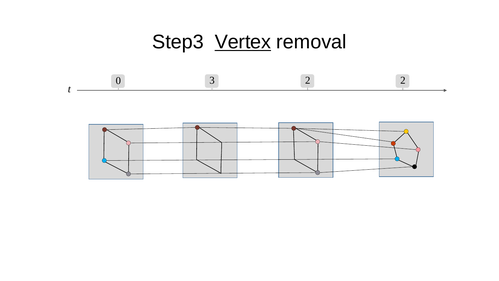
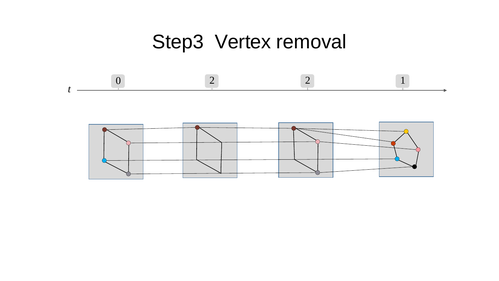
Vertex underline: present -> none
0 3: 3 -> 2
2 2: 2 -> 1
